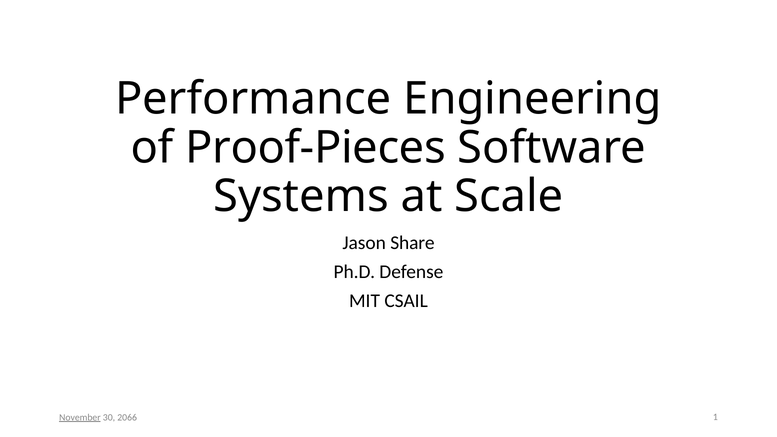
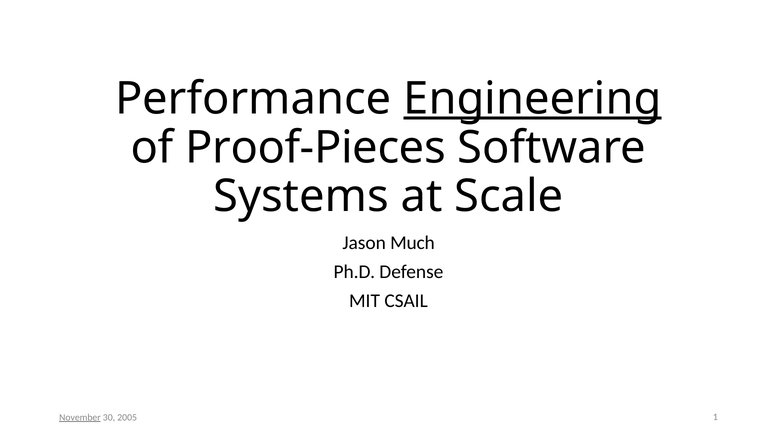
Engineering underline: none -> present
Share: Share -> Much
2066: 2066 -> 2005
